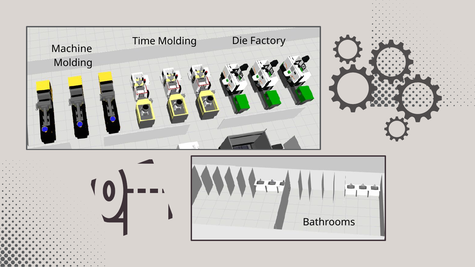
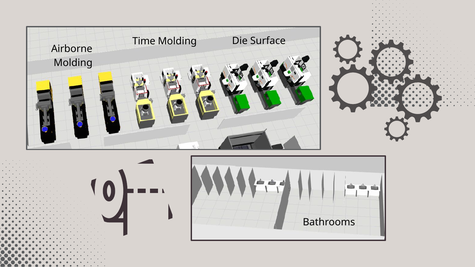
Factory: Factory -> Surface
Machine: Machine -> Airborne
